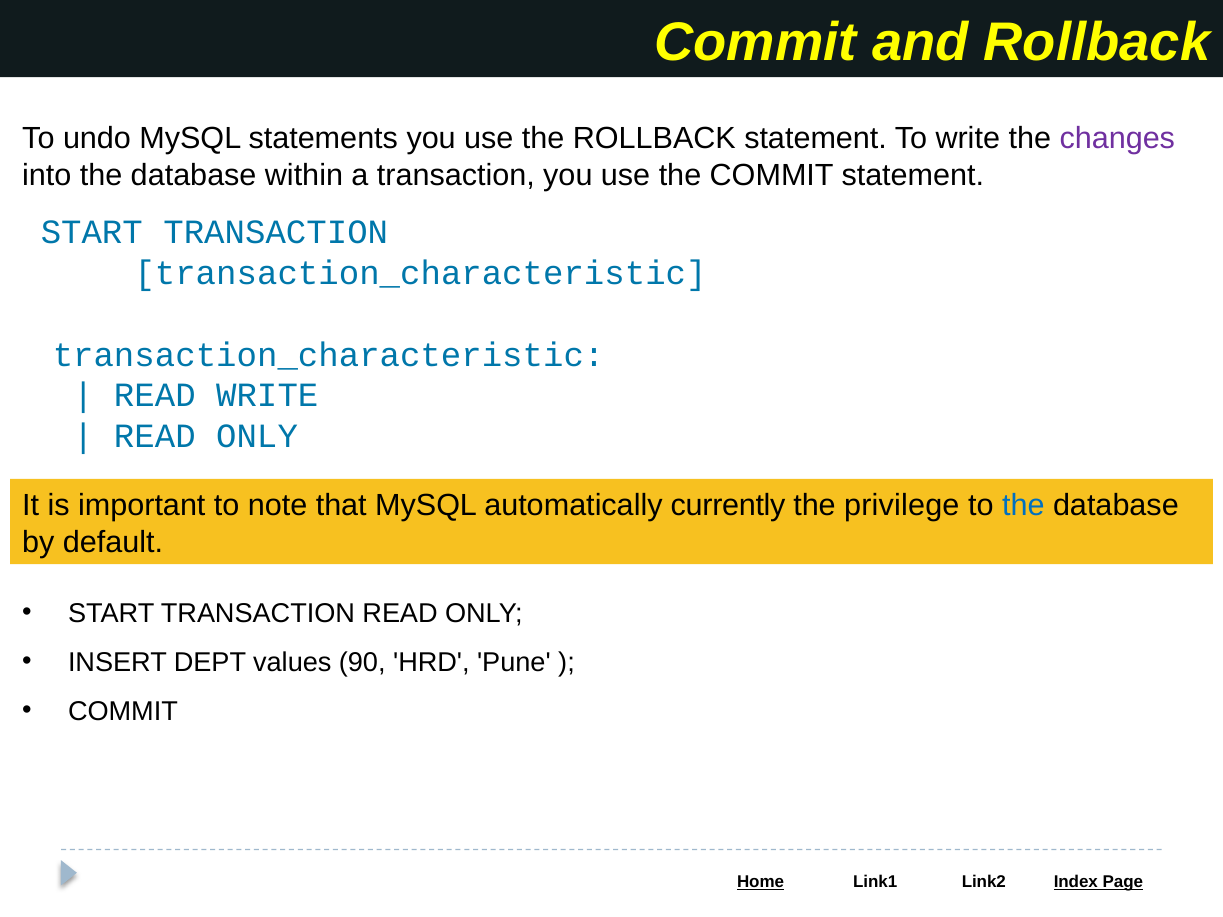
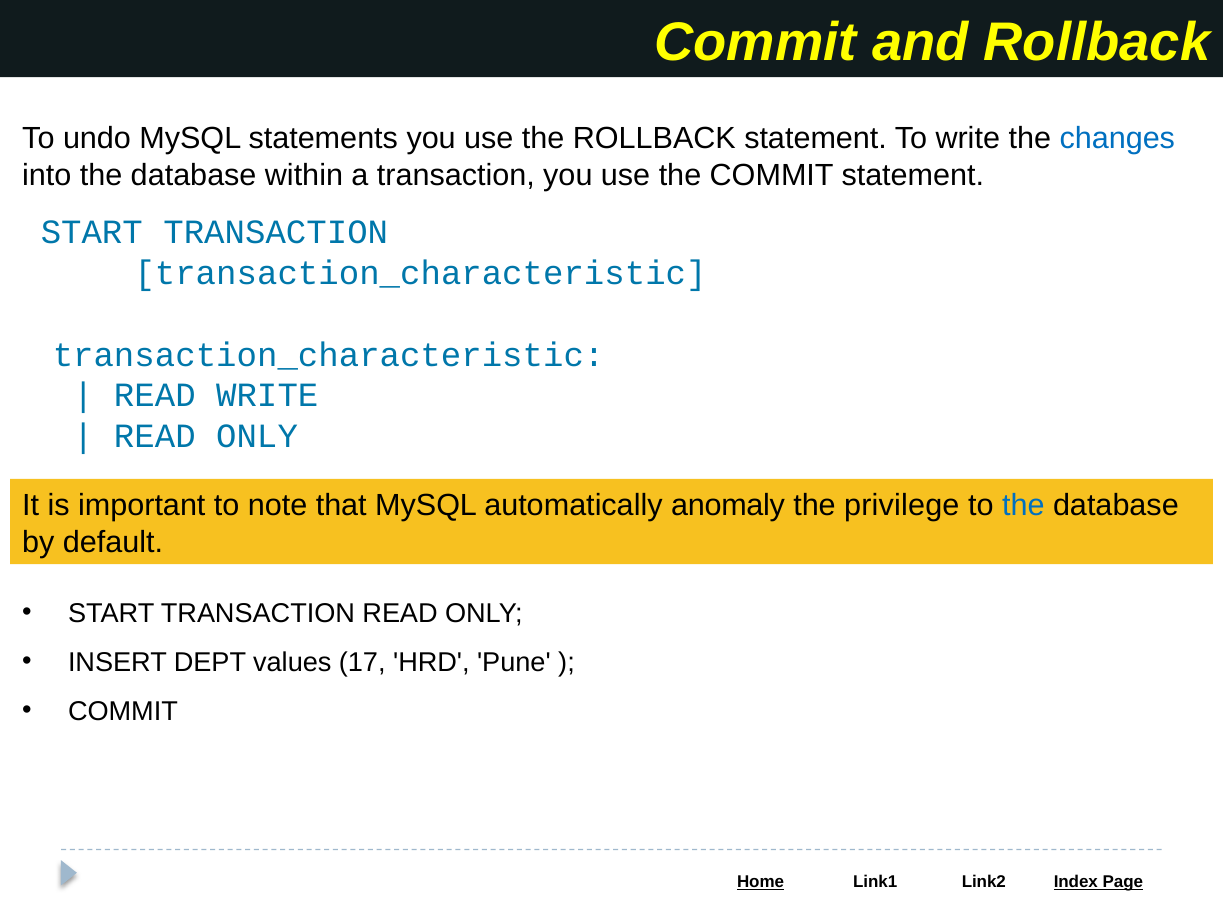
changes colour: purple -> blue
currently: currently -> anomaly
90: 90 -> 17
